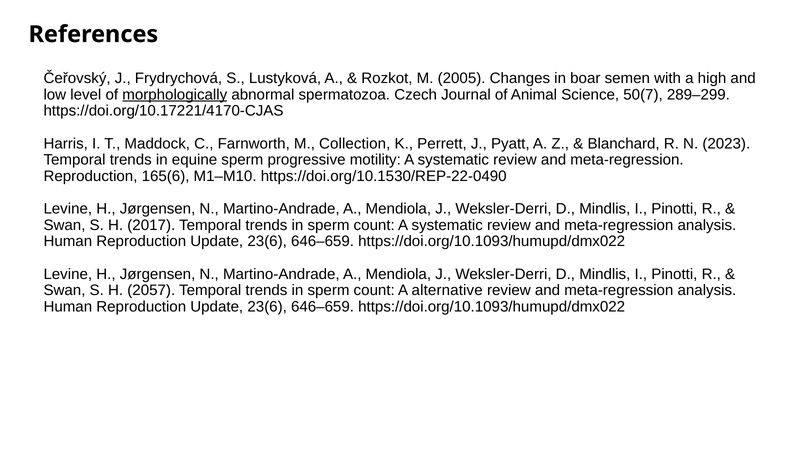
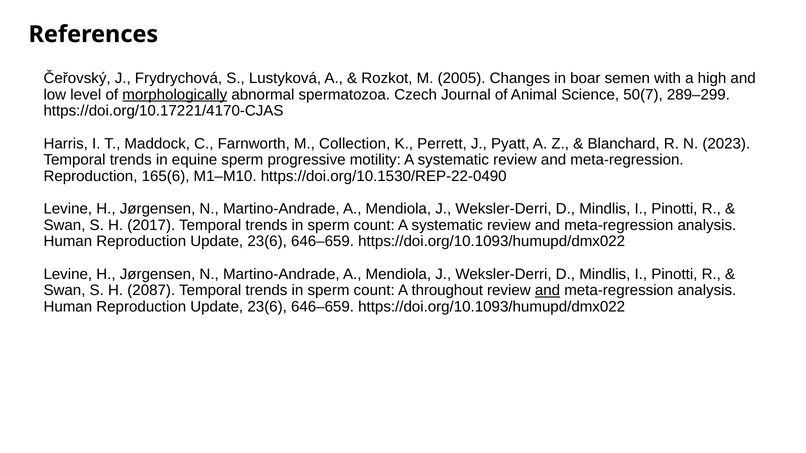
2057: 2057 -> 2087
alternative: alternative -> throughout
and at (547, 291) underline: none -> present
